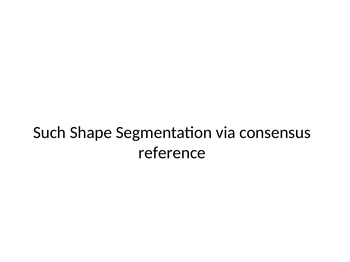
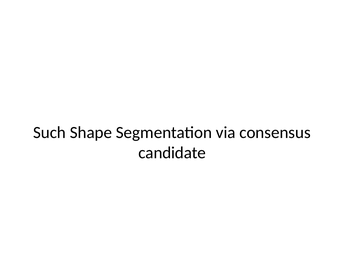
reference: reference -> candidate
